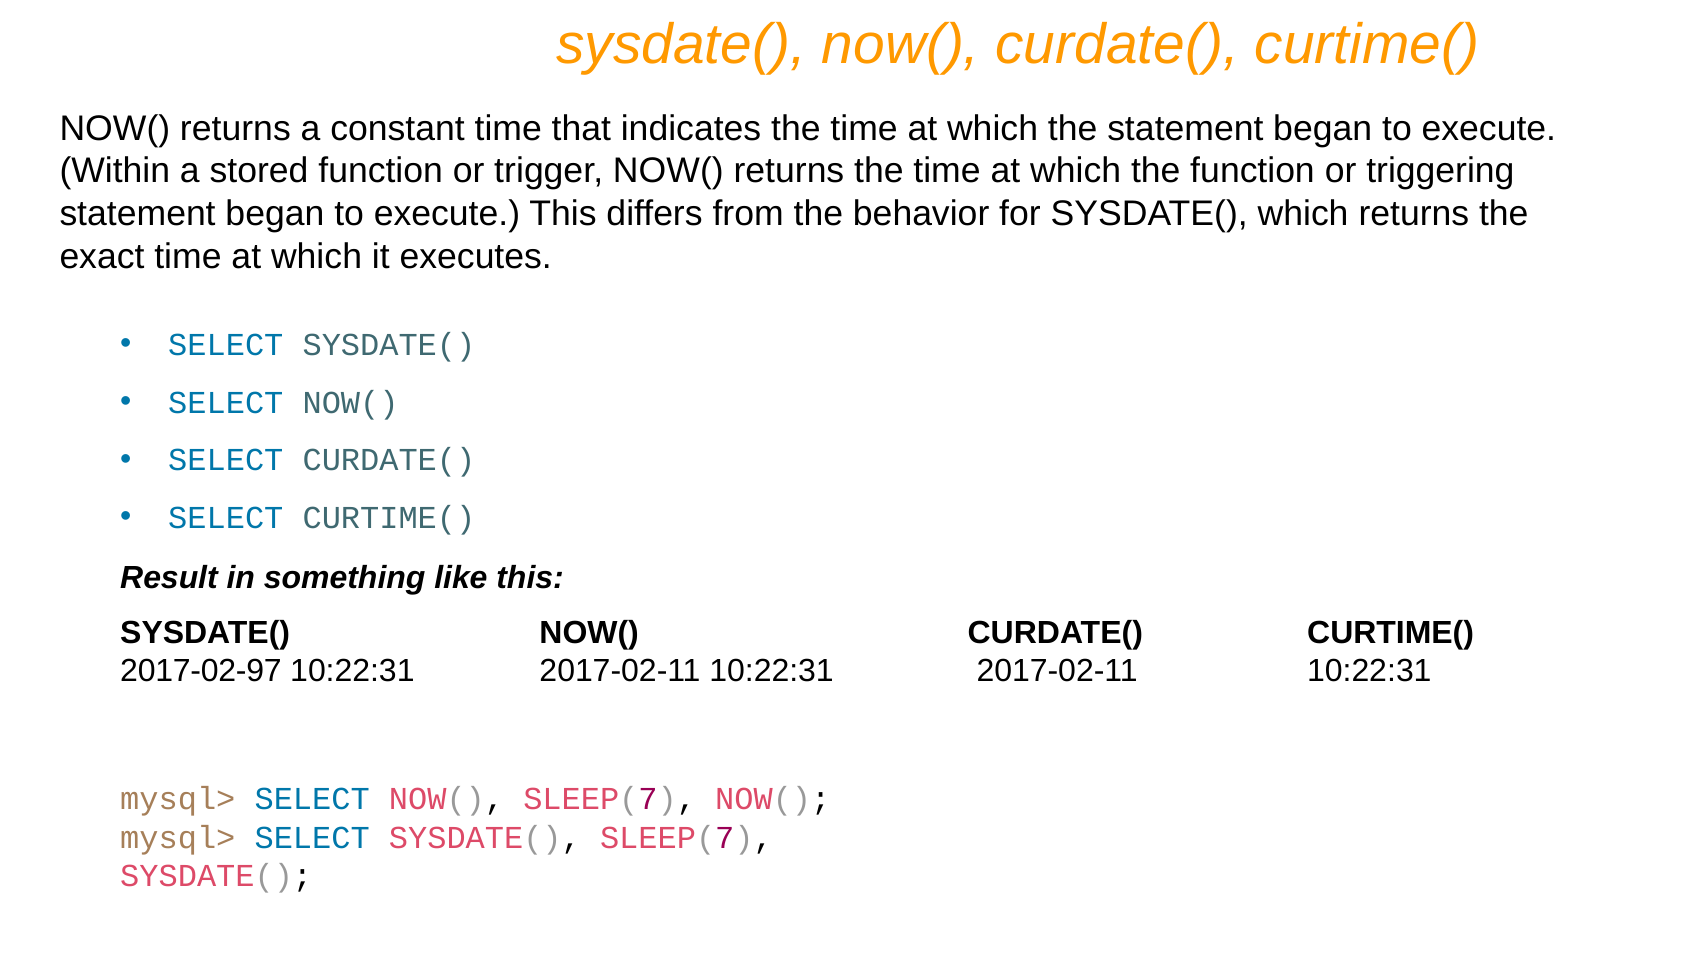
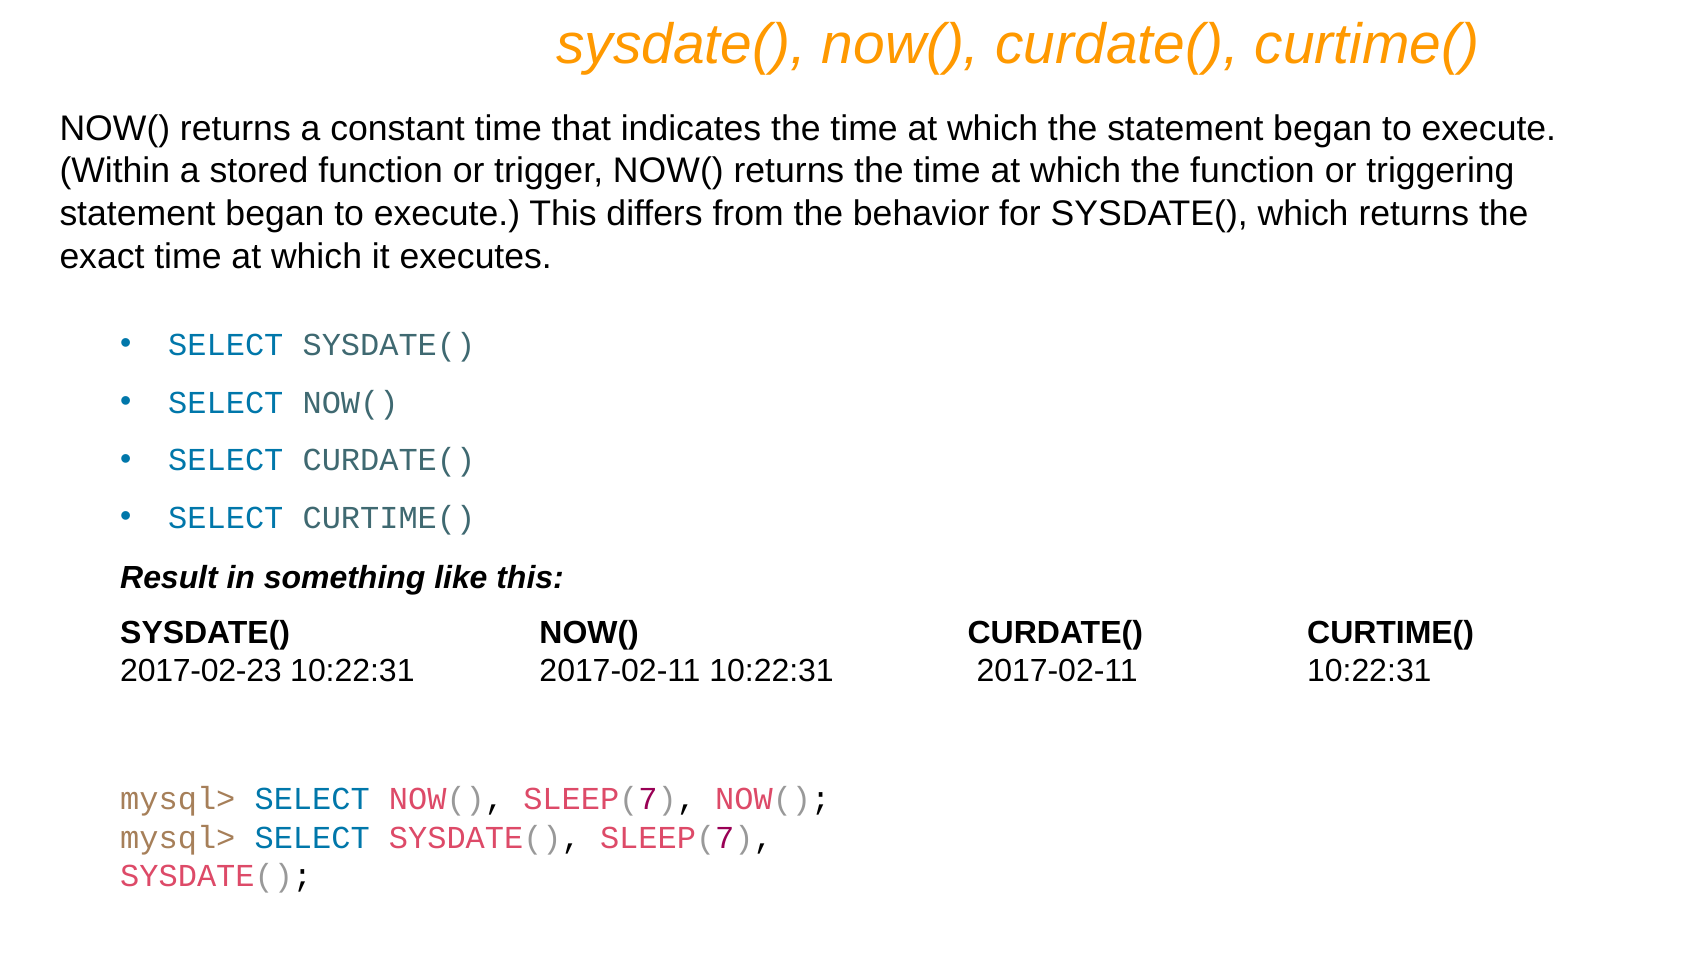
2017-02-97: 2017-02-97 -> 2017-02-23
